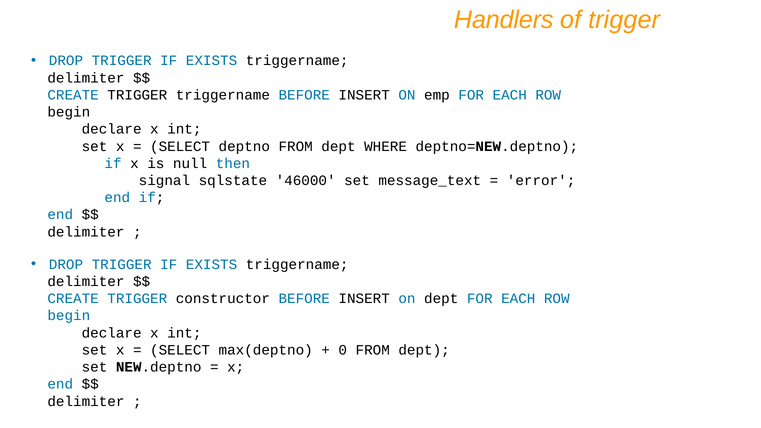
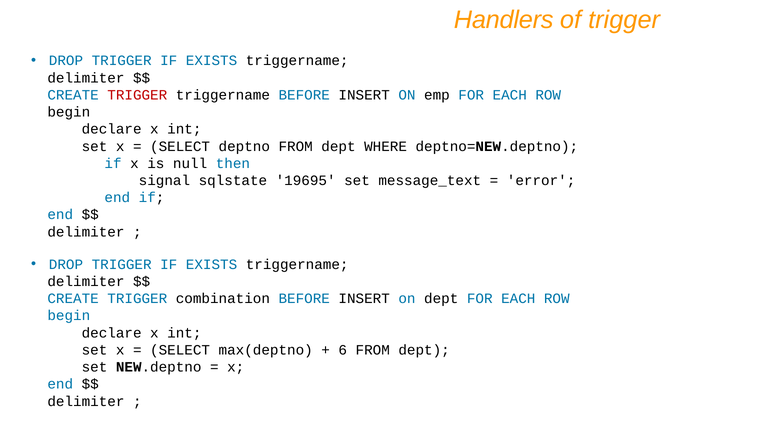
TRIGGER at (137, 95) colour: black -> red
46000: 46000 -> 19695
constructor: constructor -> combination
0: 0 -> 6
